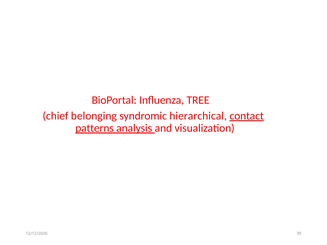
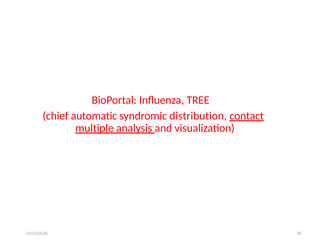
belonging: belonging -> automatic
hierarchical: hierarchical -> distribution
patterns: patterns -> multiple
